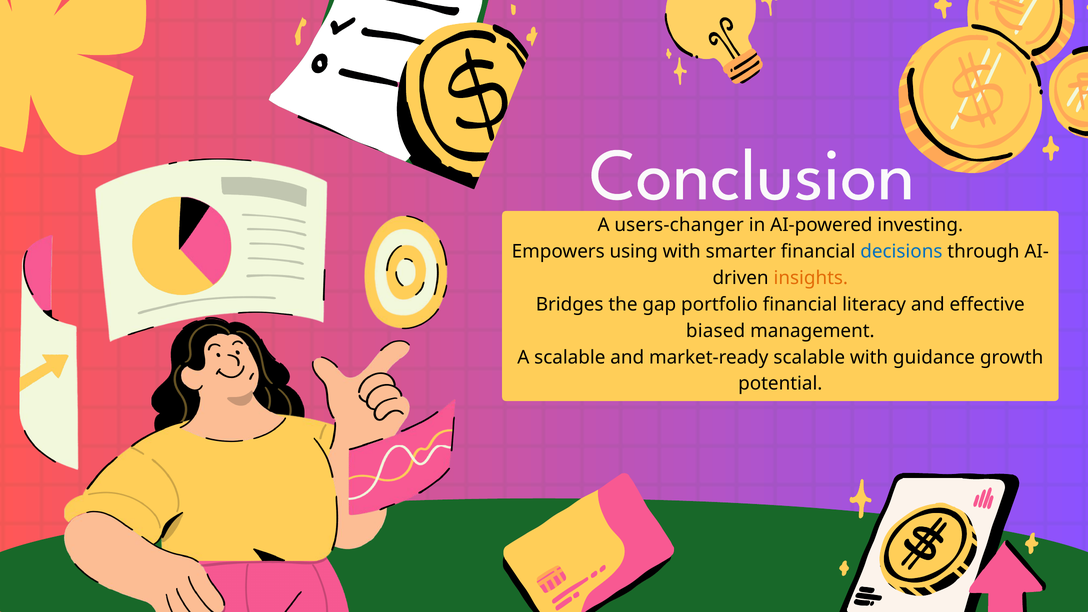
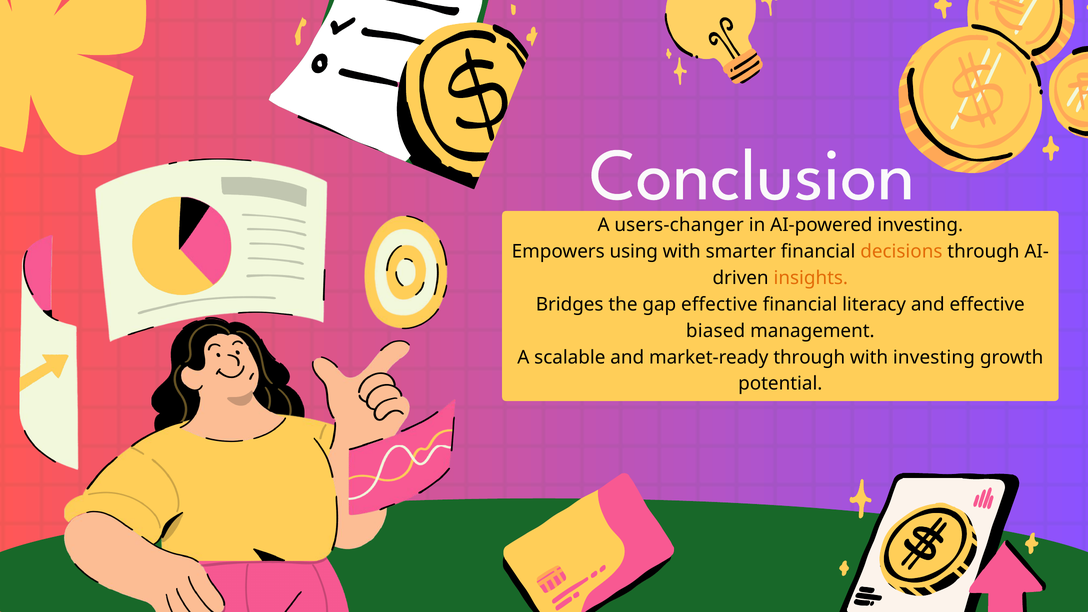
decisions colour: blue -> orange
gap portfolio: portfolio -> effective
market-ready scalable: scalable -> through
with guidance: guidance -> investing
